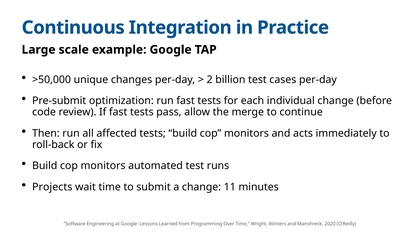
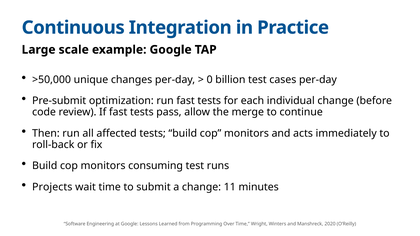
2: 2 -> 0
automated: automated -> consuming
